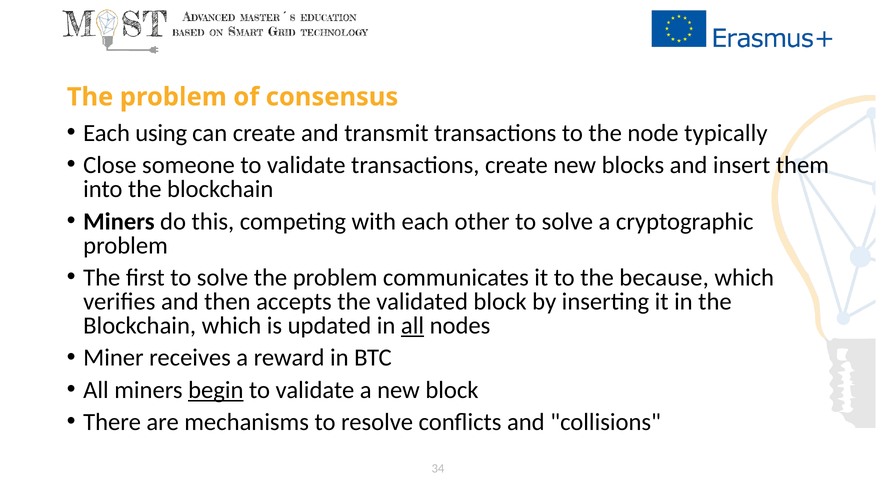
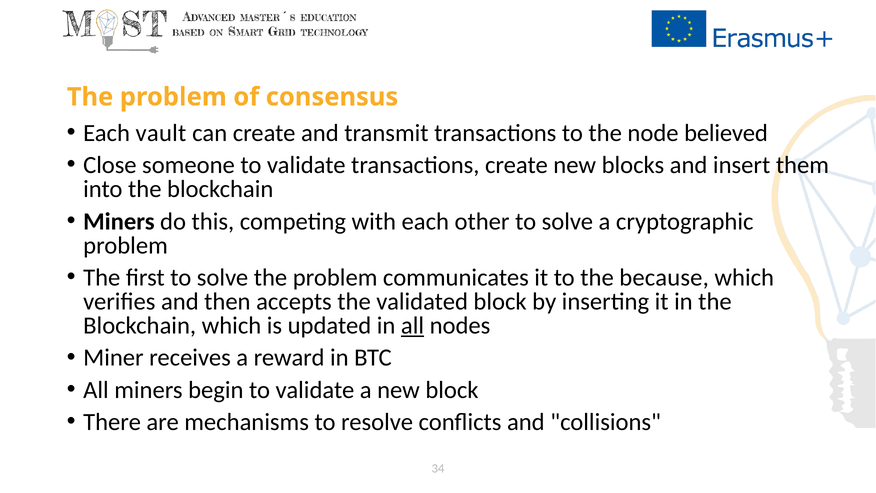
using: using -> vault
typically: typically -> believed
begin underline: present -> none
